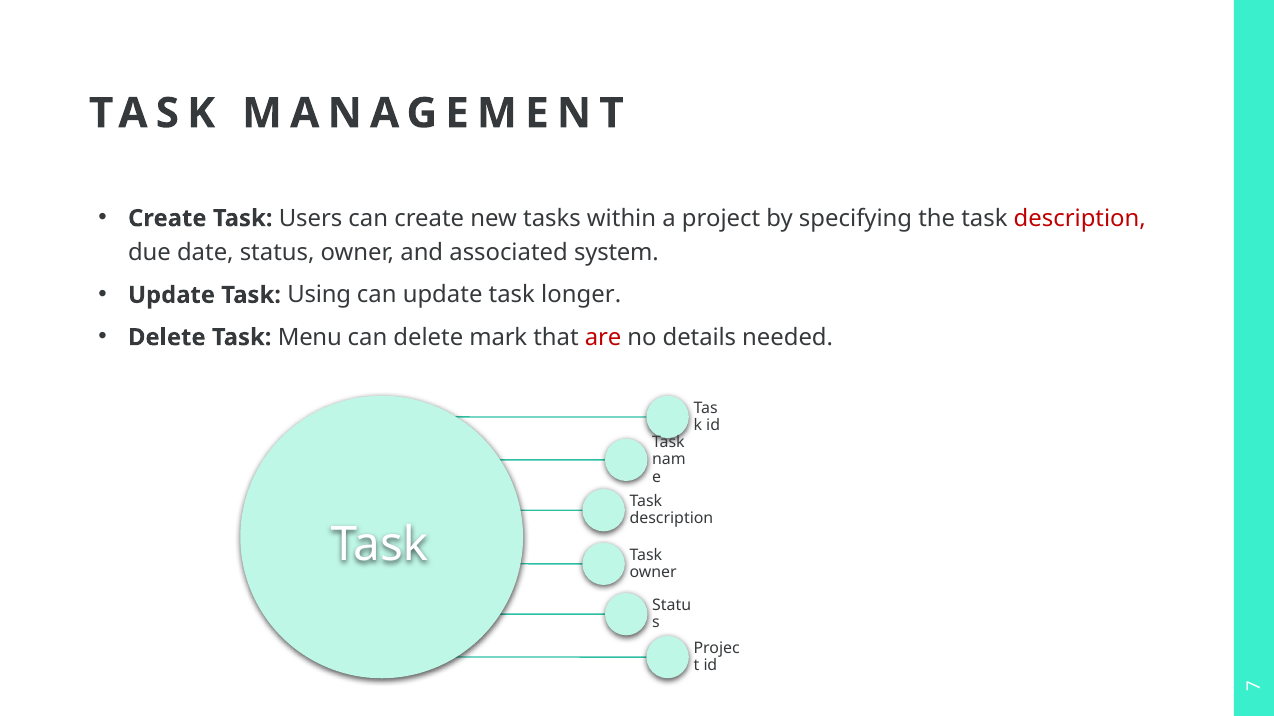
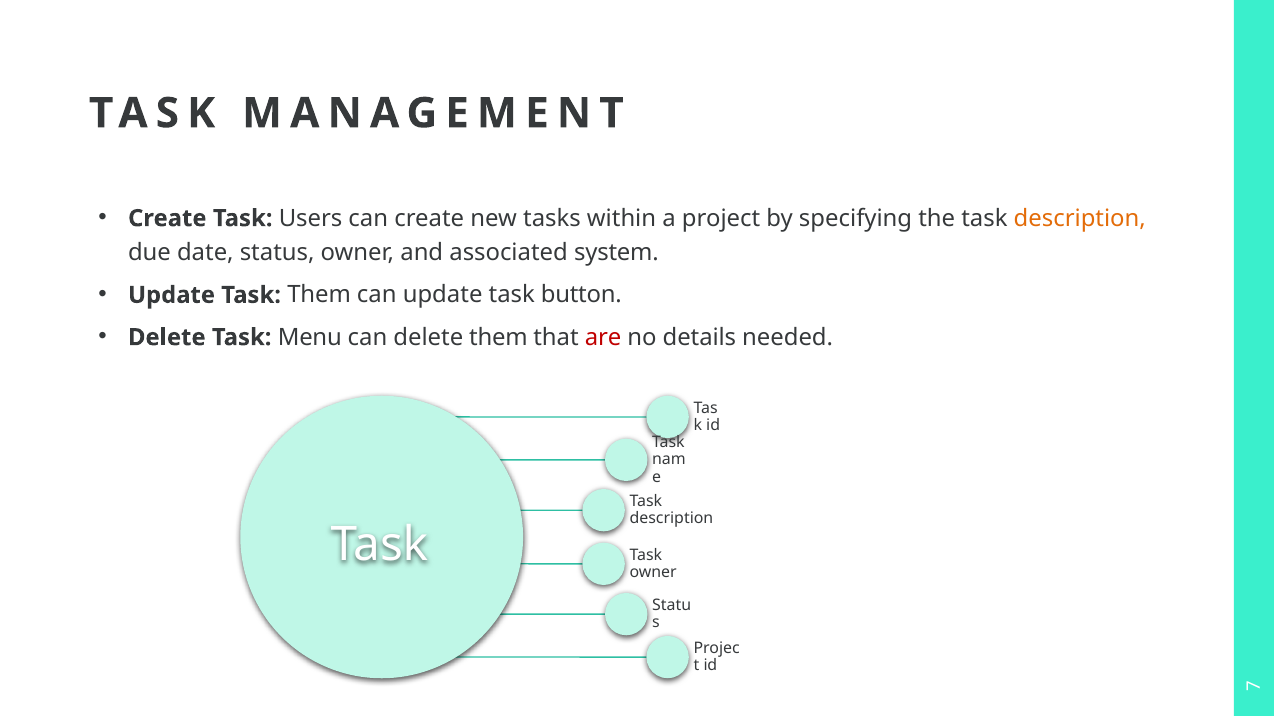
description at (1080, 219) colour: red -> orange
Task Using: Using -> Them
longer: longer -> button
delete mark: mark -> them
